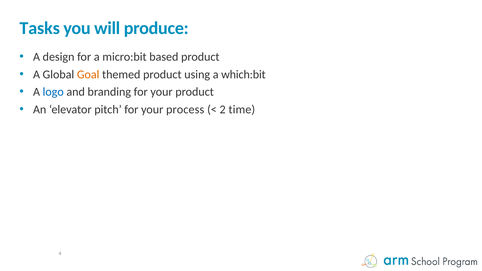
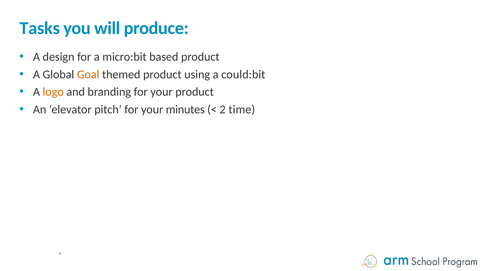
which:bit: which:bit -> could:bit
logo colour: blue -> orange
process: process -> minutes
